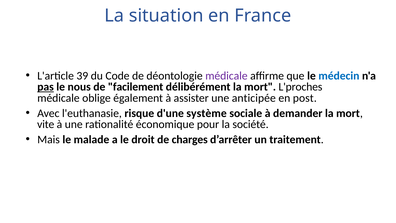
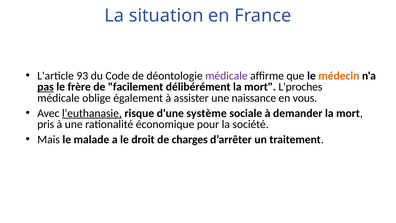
39: 39 -> 93
médecin colour: blue -> orange
nous: nous -> frère
anticipée: anticipée -> naissance
post: post -> vous
l'euthanasie underline: none -> present
vite: vite -> pris
